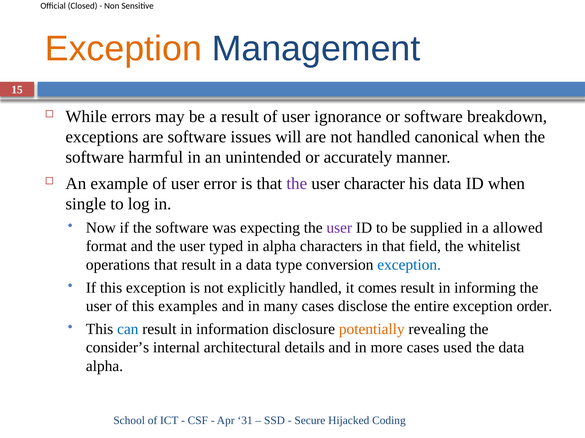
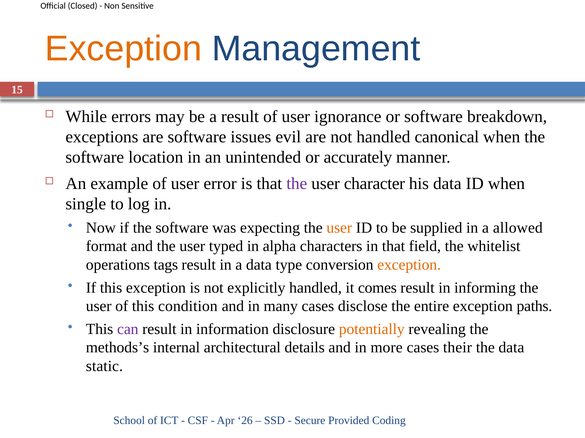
will: will -> evil
harmful: harmful -> location
user at (339, 228) colour: purple -> orange
operations that: that -> tags
exception at (409, 265) colour: blue -> orange
examples: examples -> condition
order: order -> paths
can colour: blue -> purple
consider’s: consider’s -> methods’s
used: used -> their
alpha at (104, 367): alpha -> static
31: 31 -> 26
Hijacked: Hijacked -> Provided
